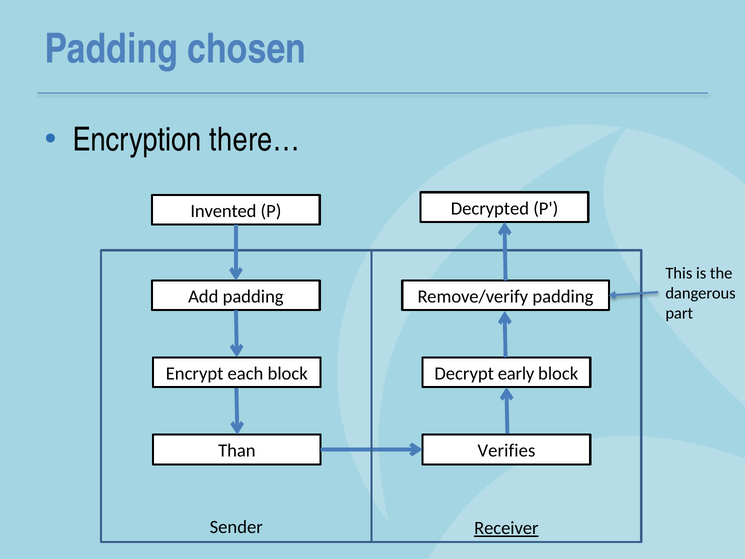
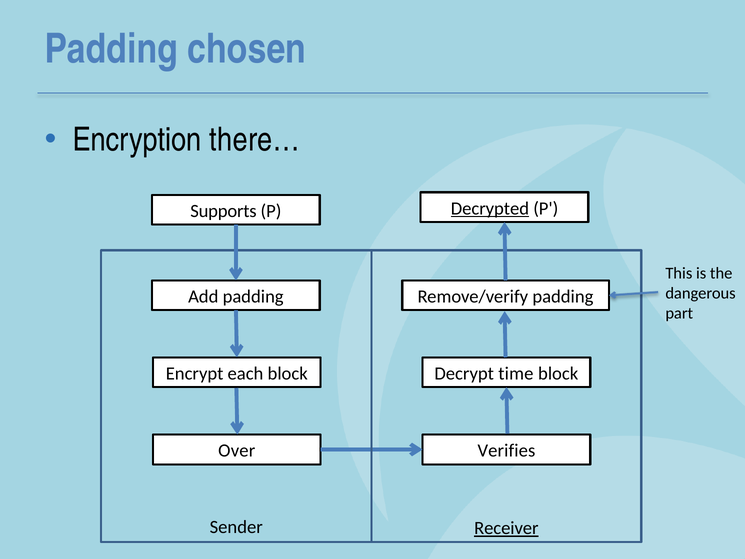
Invented: Invented -> Supports
Decrypted underline: none -> present
early: early -> time
Than: Than -> Over
